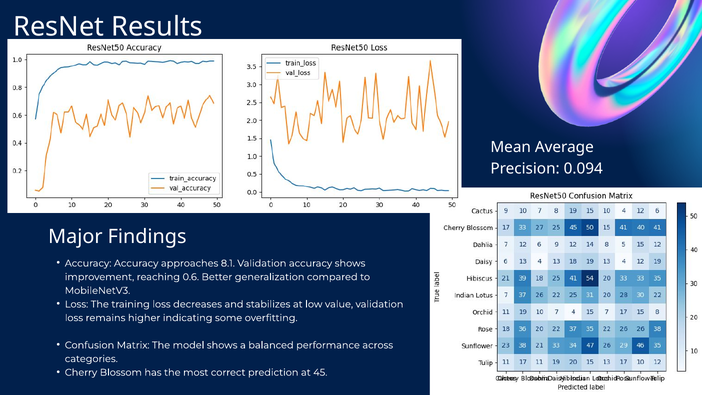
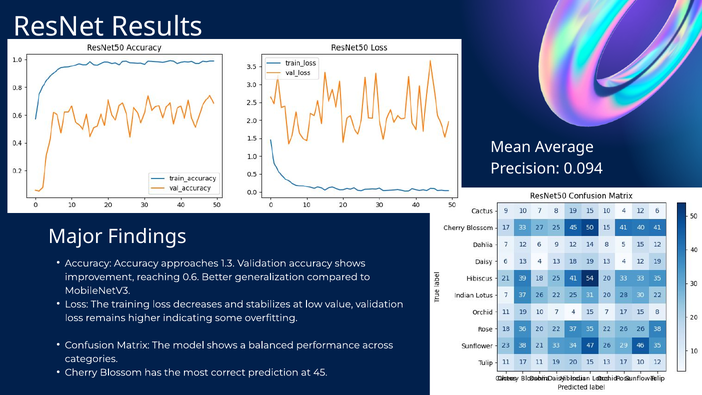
8.1: 8.1 -> 1.3
